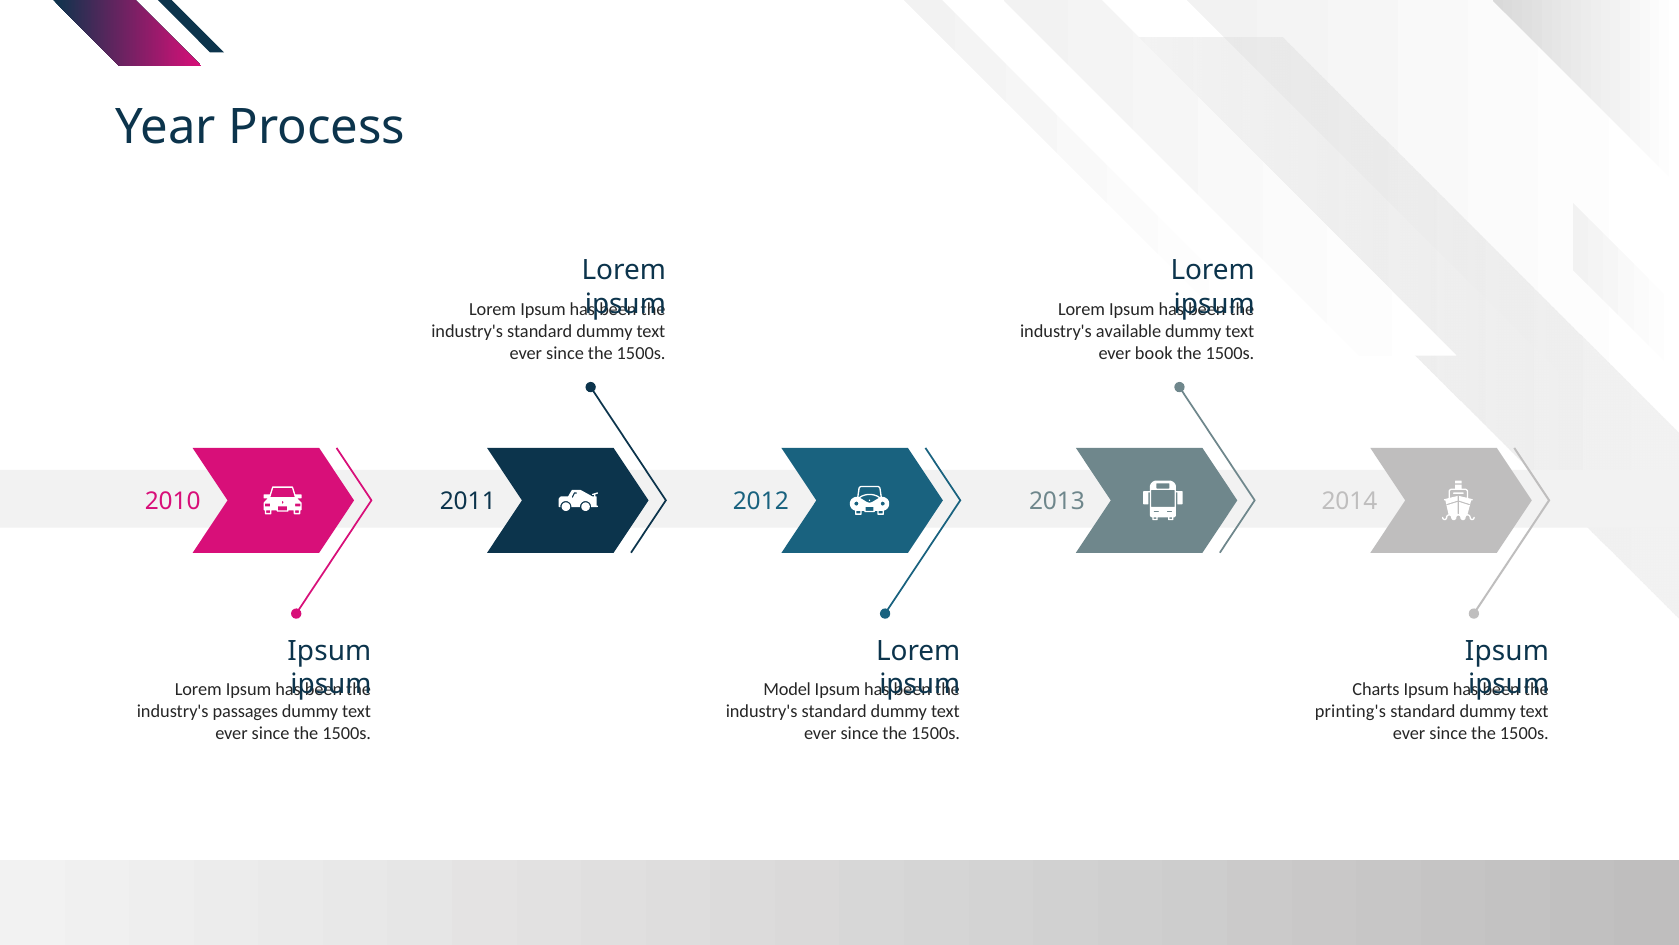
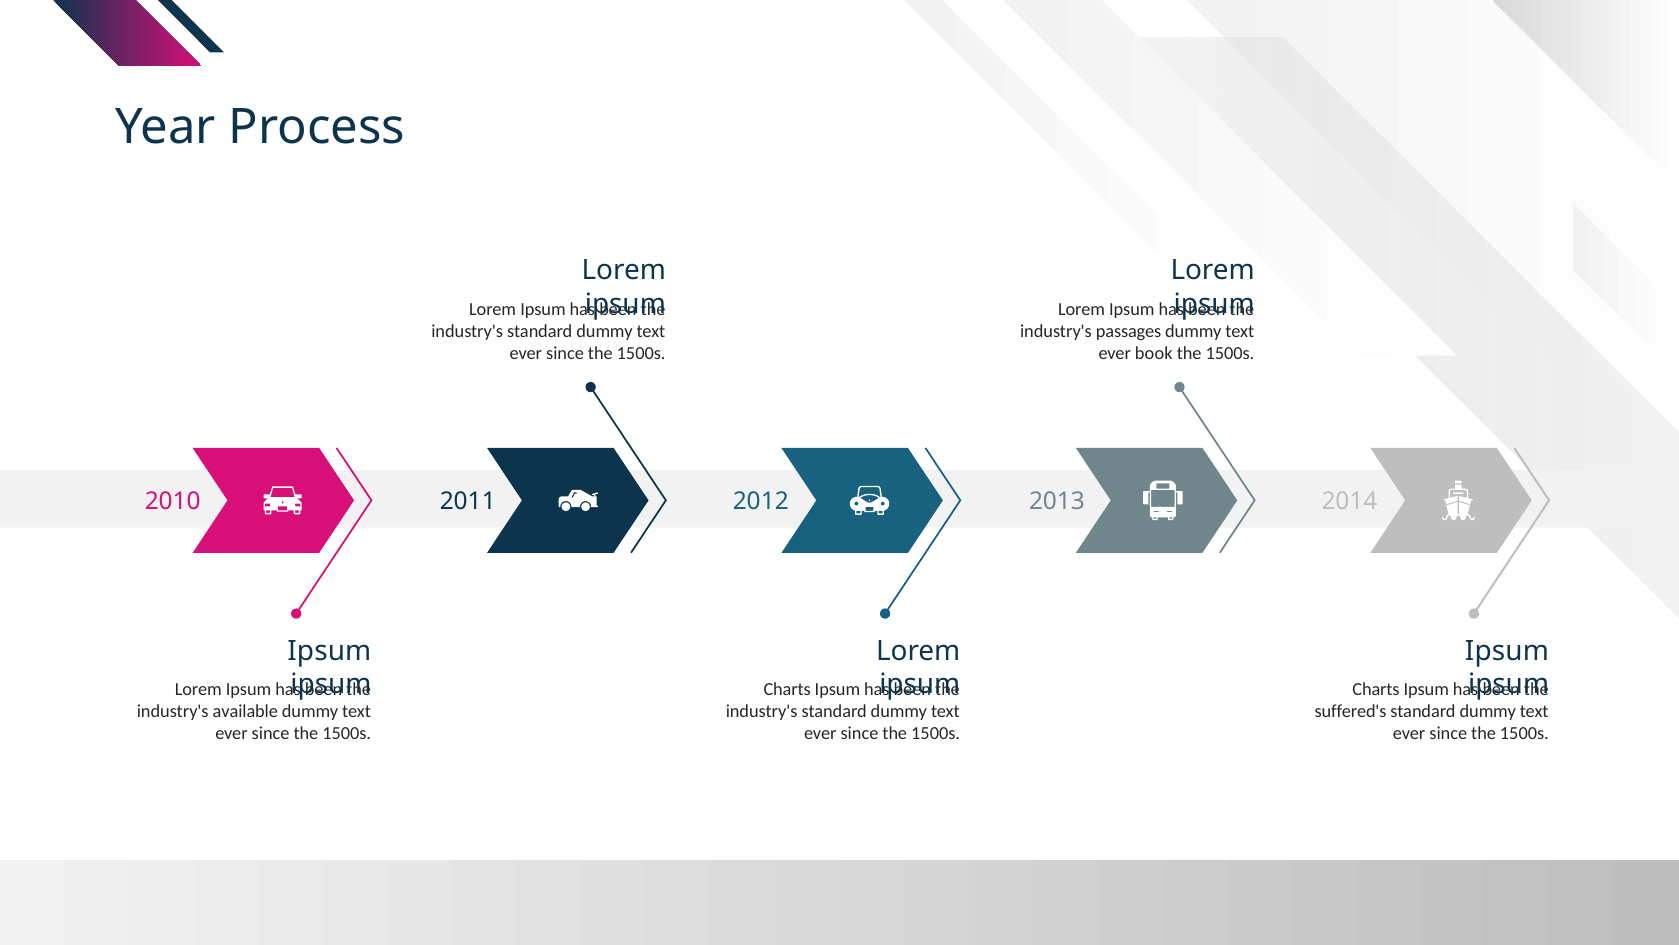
available: available -> passages
Model at (787, 689): Model -> Charts
passages: passages -> available
printing's: printing's -> suffered's
